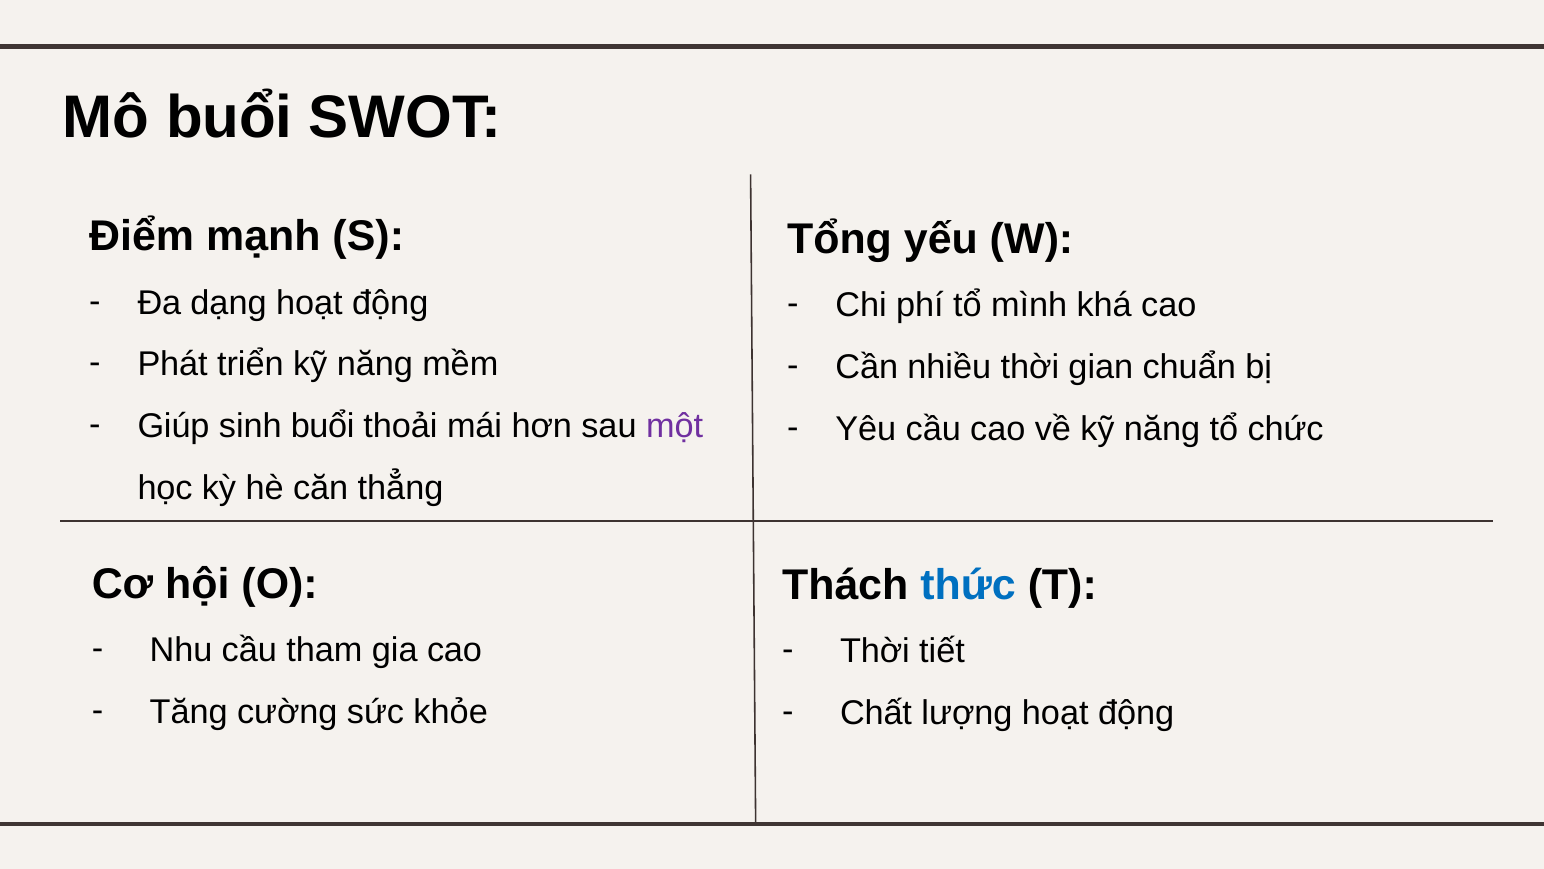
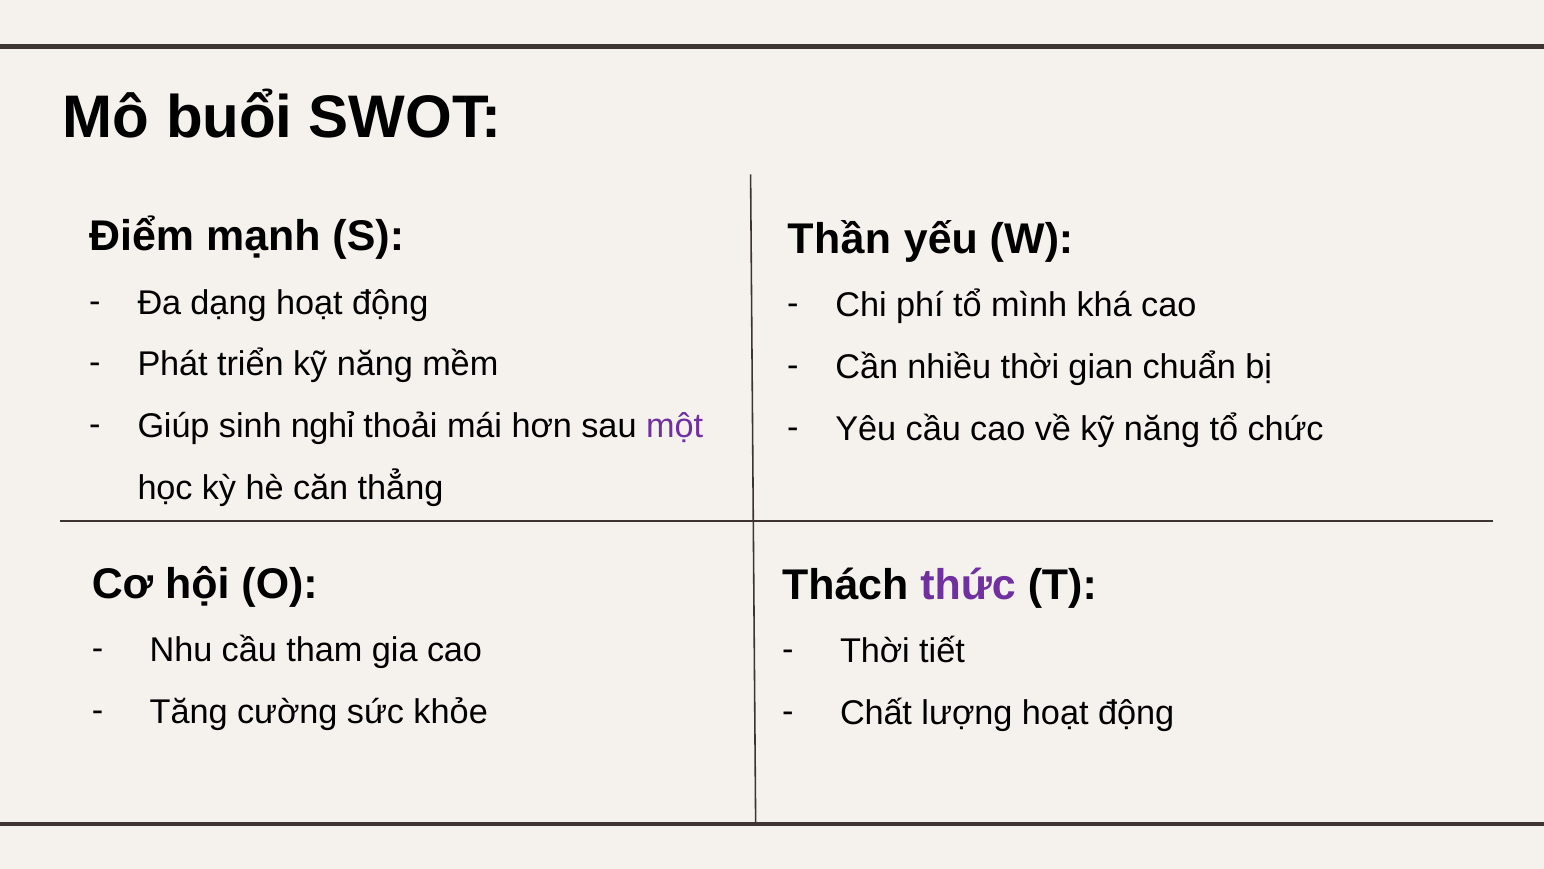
Tổng: Tổng -> Thần
sinh buổi: buổi -> nghỉ
thức colour: blue -> purple
